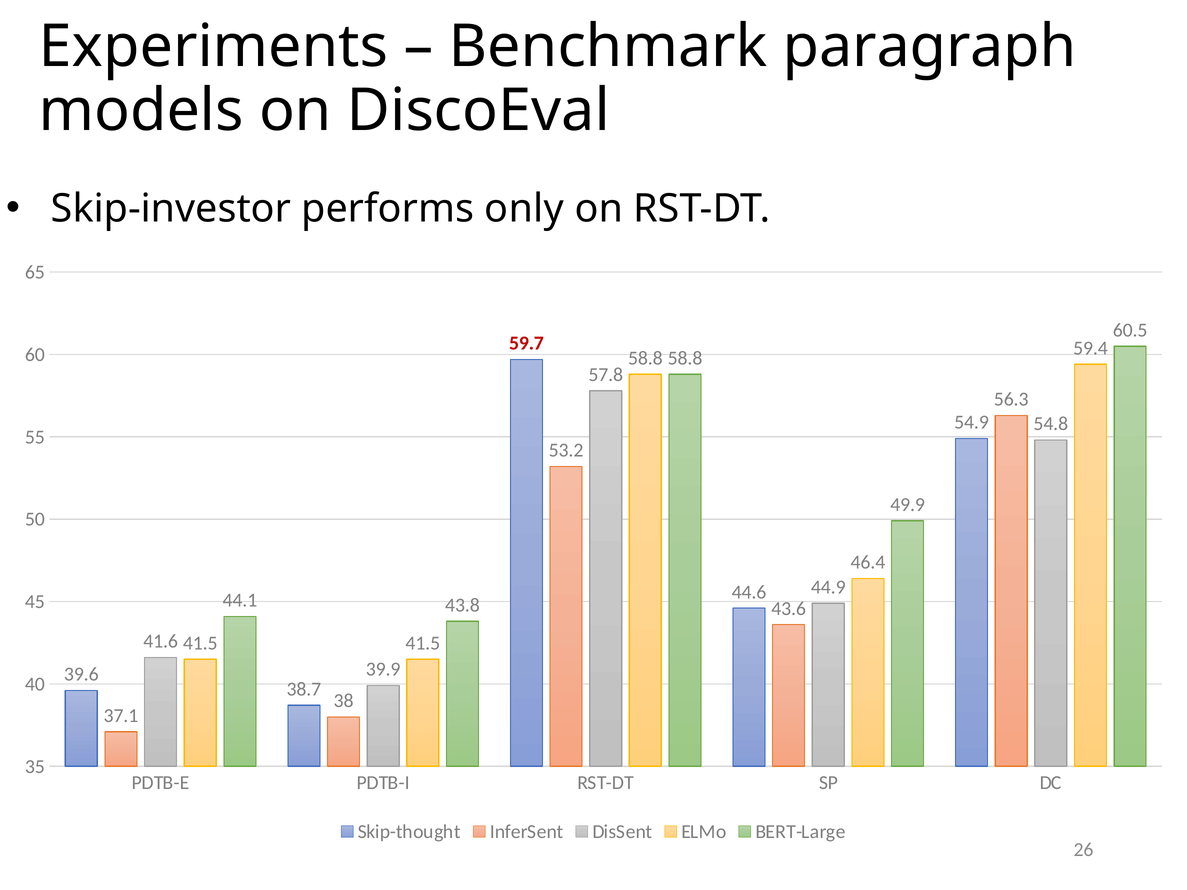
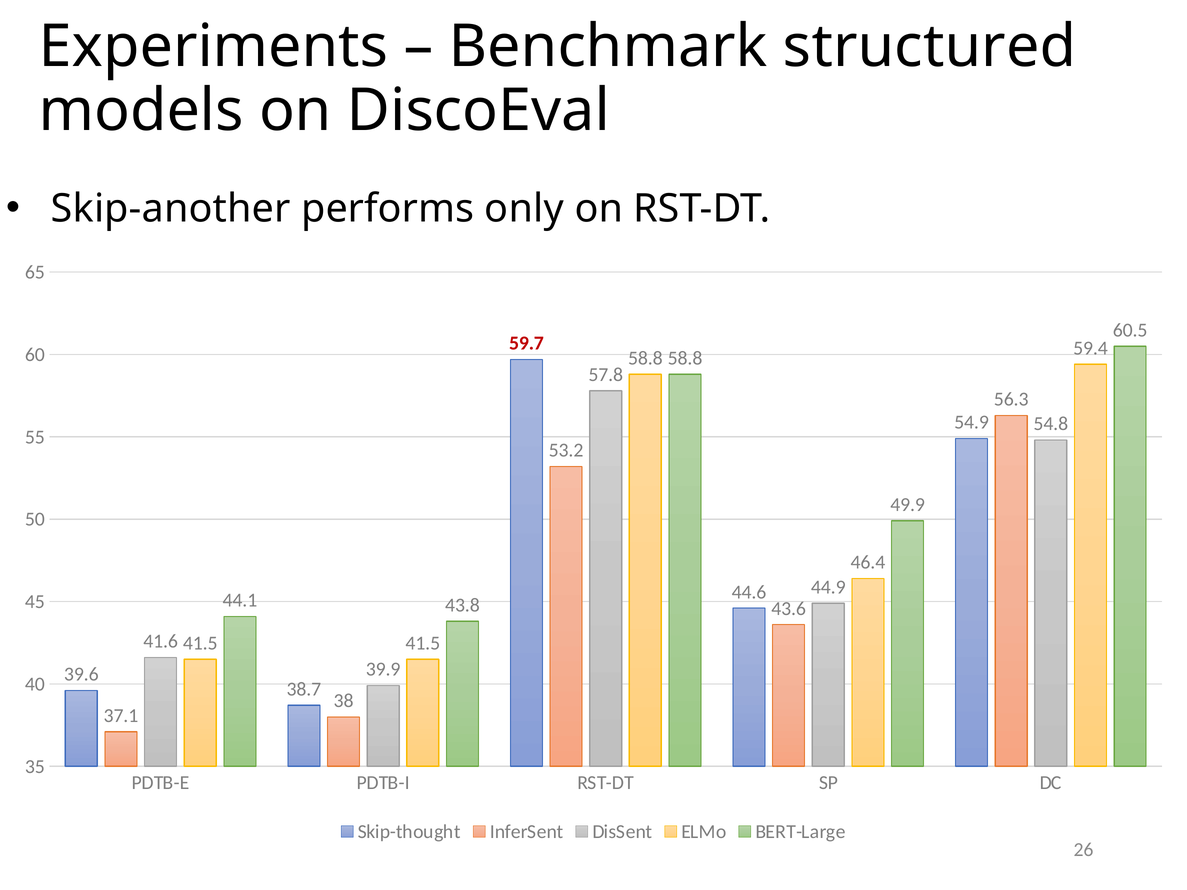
paragraph: paragraph -> structured
Skip-investor: Skip-investor -> Skip-another
